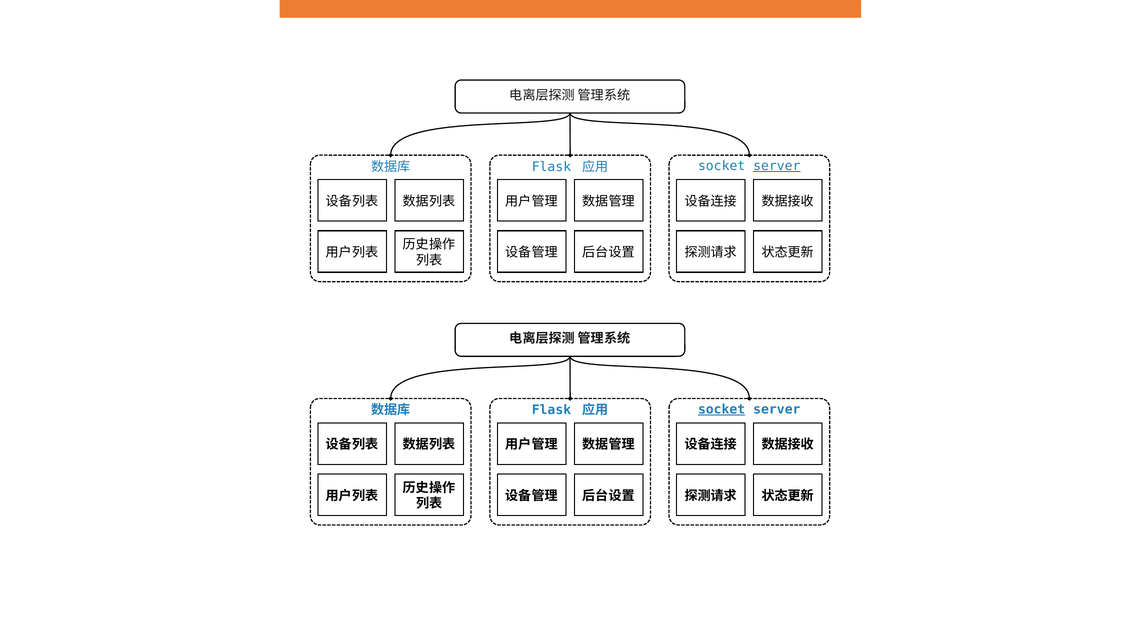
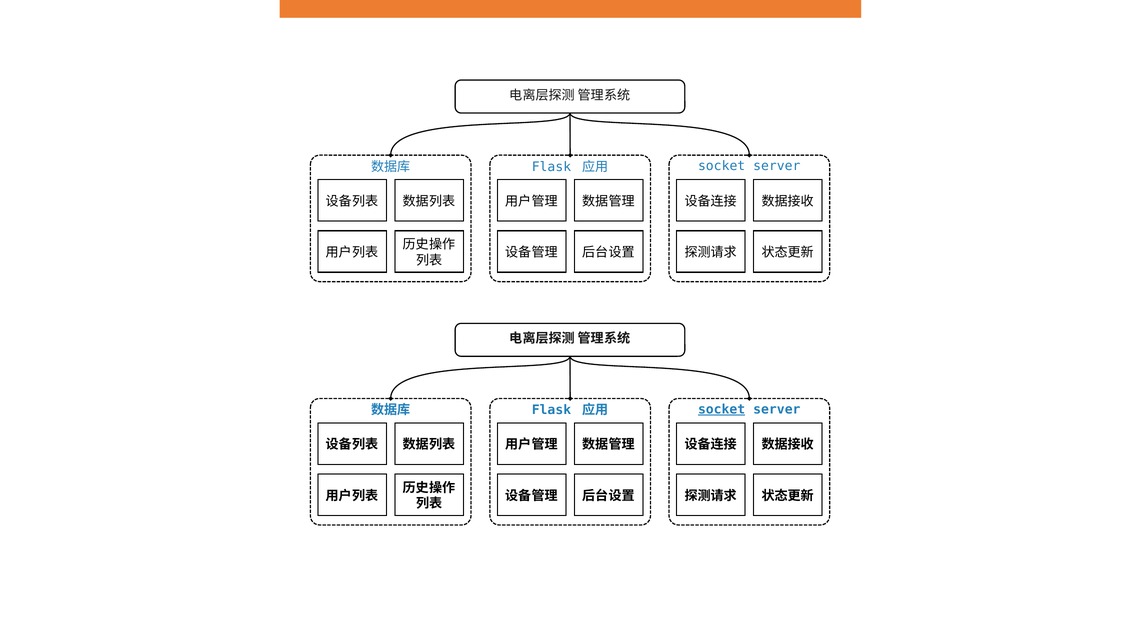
server at (777, 166) underline: present -> none
